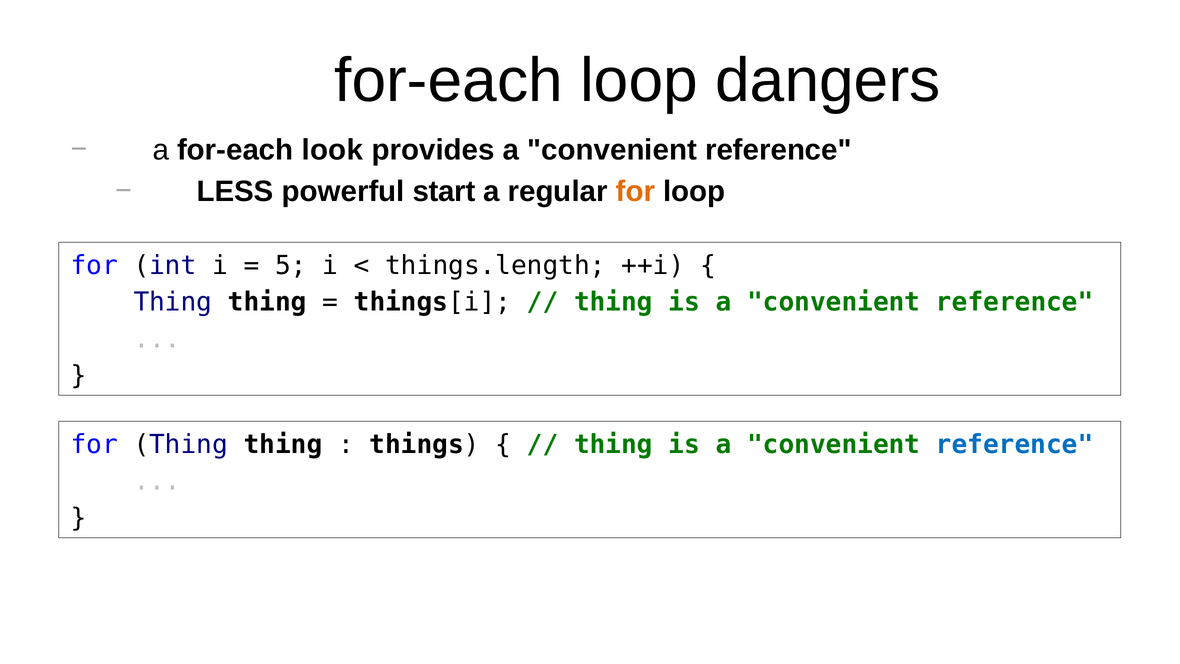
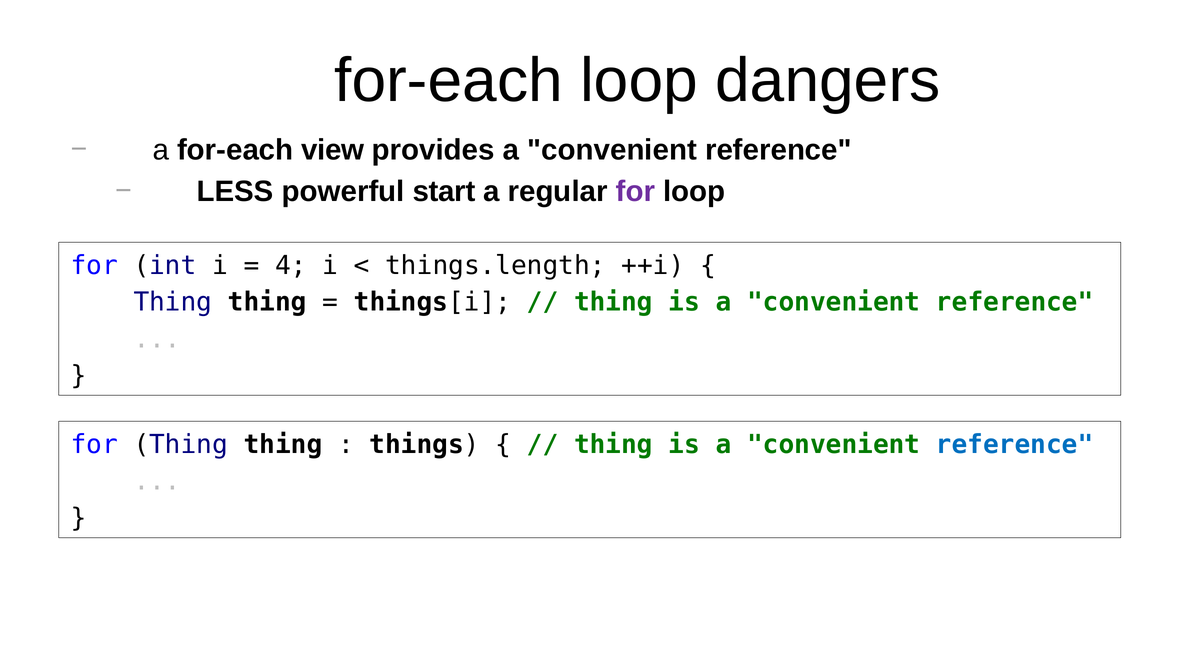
look: look -> view
for at (635, 191) colour: orange -> purple
5: 5 -> 4
